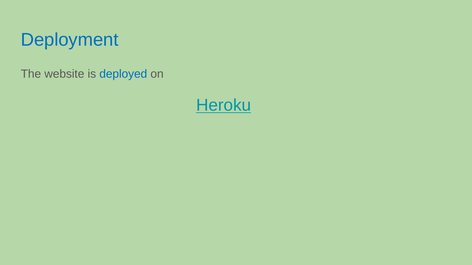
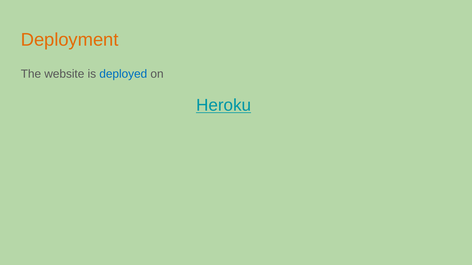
Deployment colour: blue -> orange
